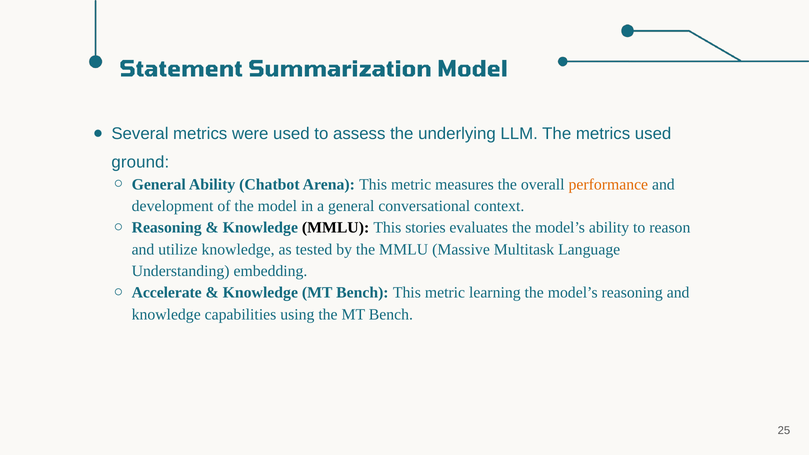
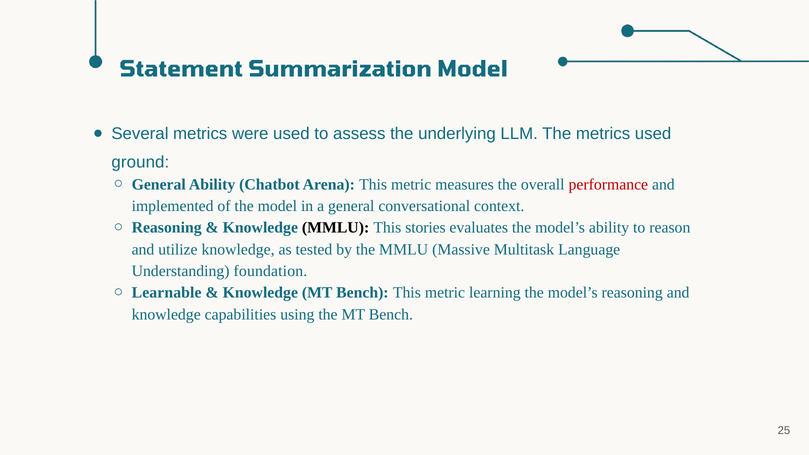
performance colour: orange -> red
development: development -> implemented
embedding: embedding -> foundation
Accelerate: Accelerate -> Learnable
